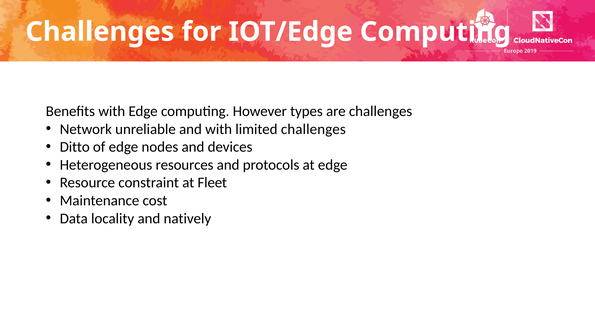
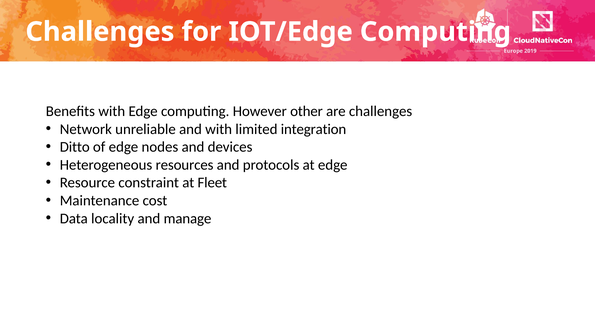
types: types -> other
limited challenges: challenges -> integration
natively: natively -> manage
